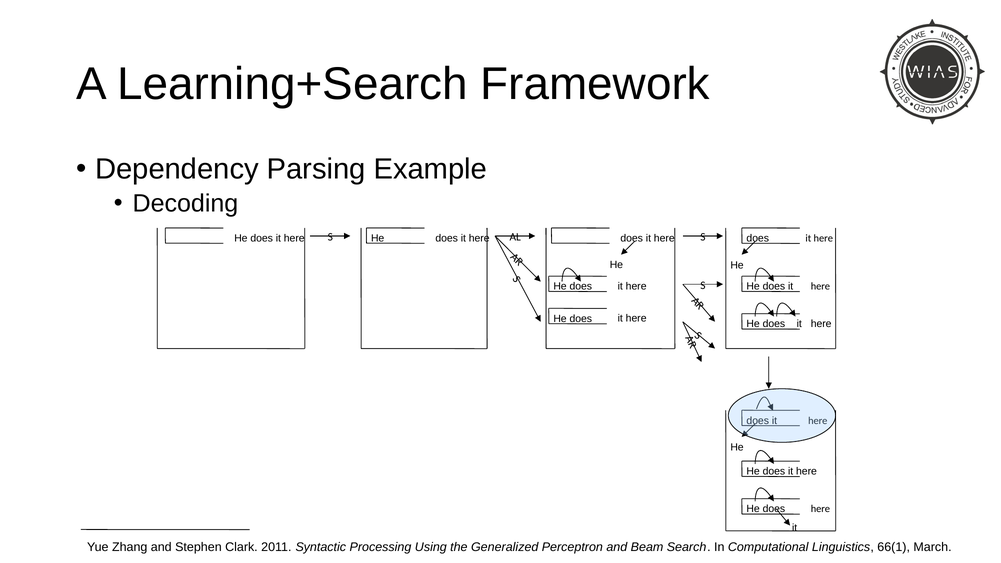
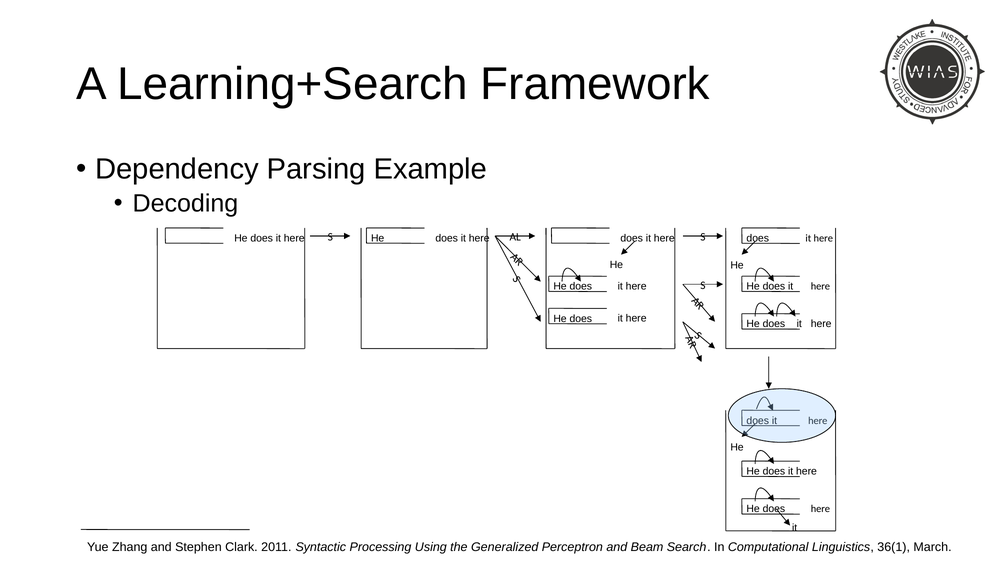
66(1: 66(1 -> 36(1
